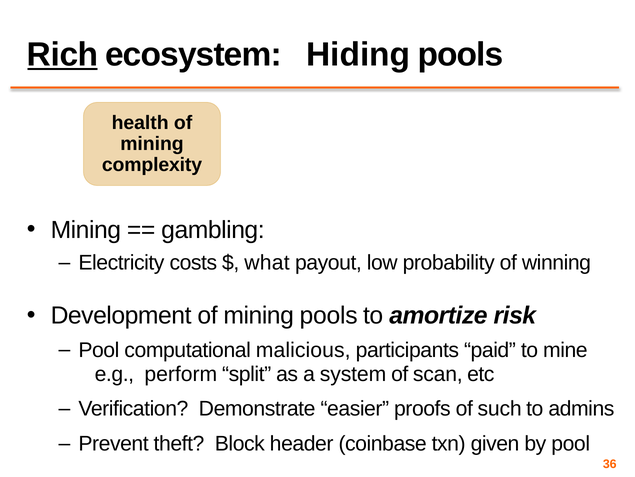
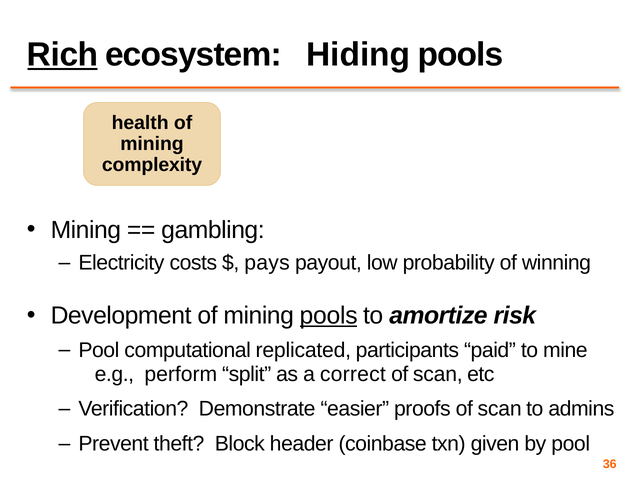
what: what -> pays
pools at (329, 315) underline: none -> present
malicious: malicious -> replicated
system: system -> correct
proofs of such: such -> scan
